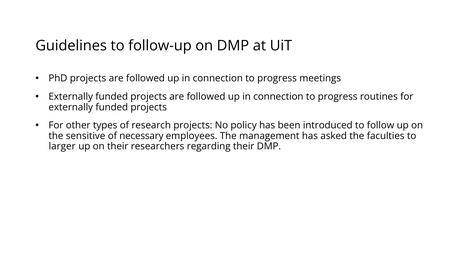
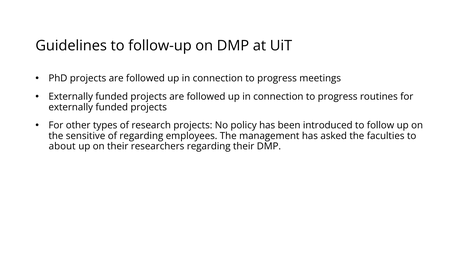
of necessary: necessary -> regarding
larger: larger -> about
